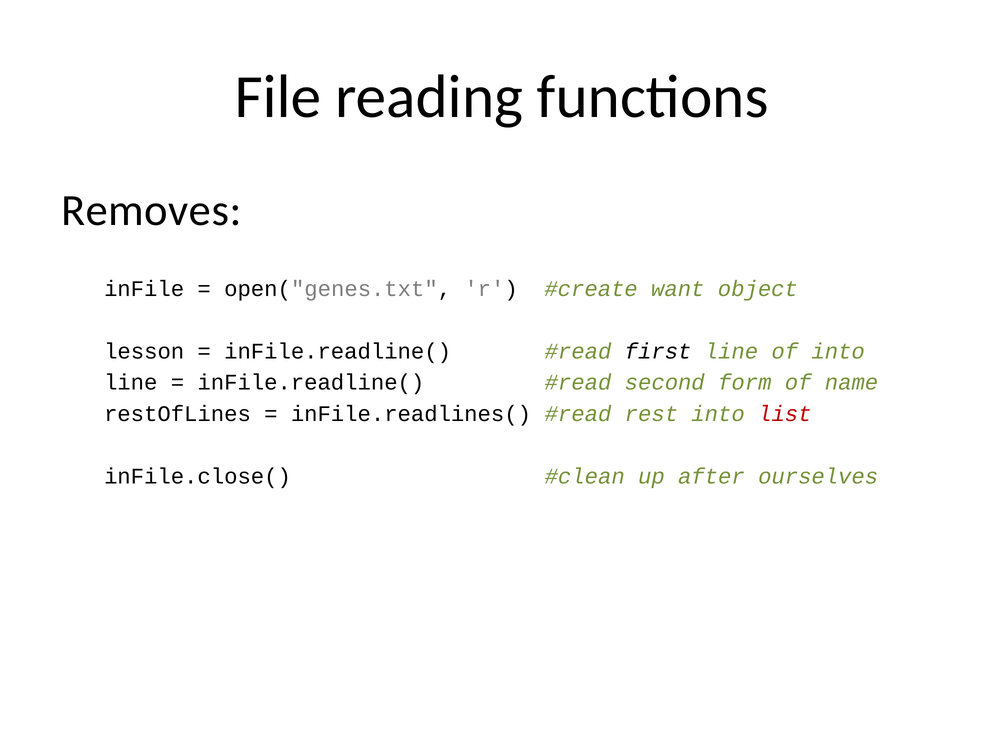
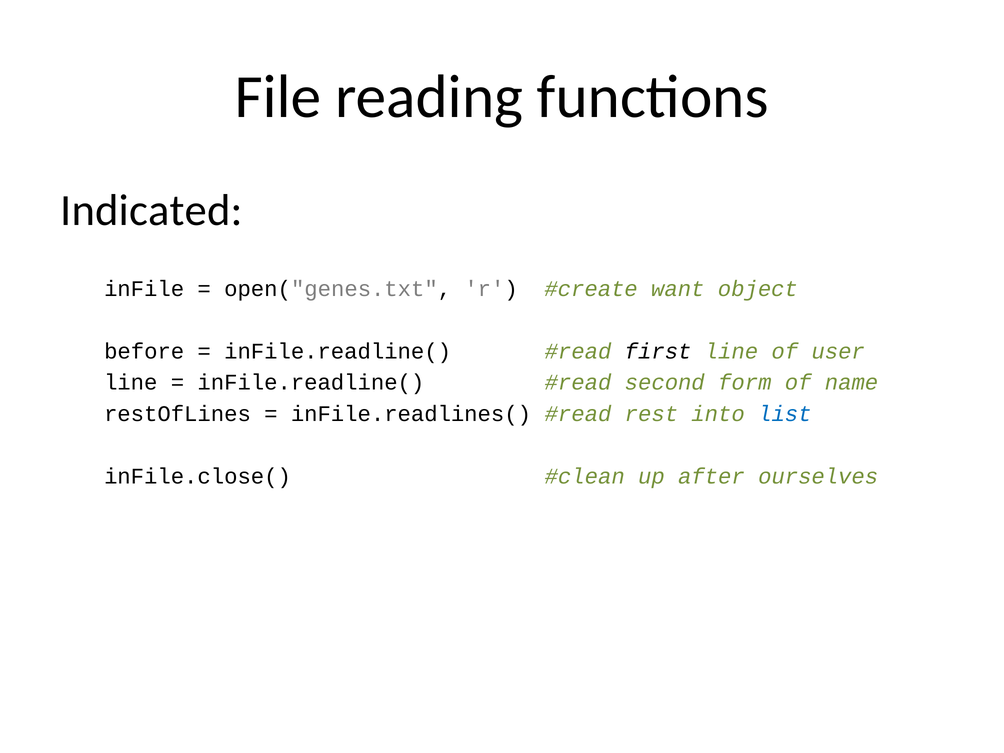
Removes: Removes -> Indicated
lesson: lesson -> before
of into: into -> user
list colour: red -> blue
